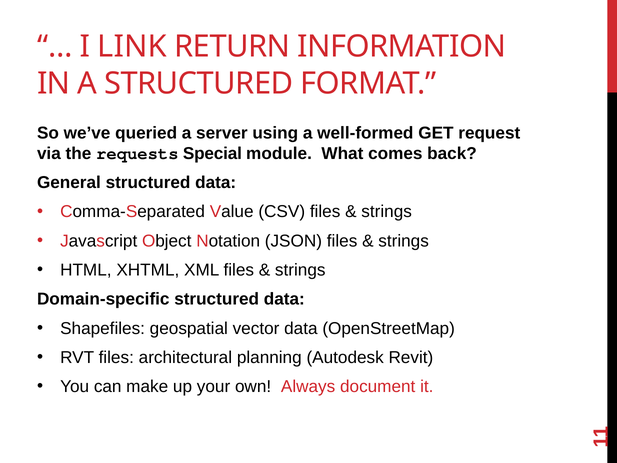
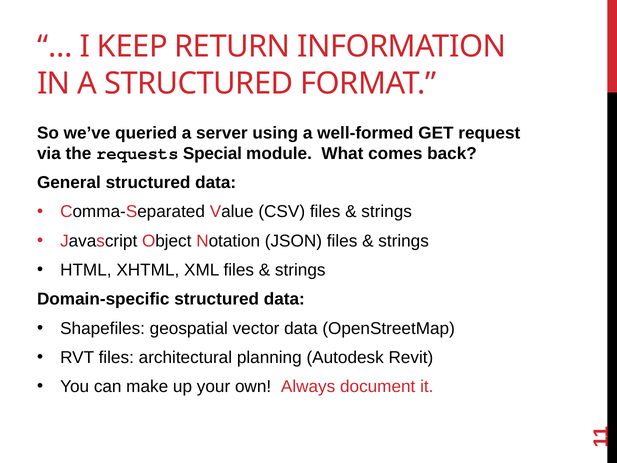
LINK: LINK -> KEEP
